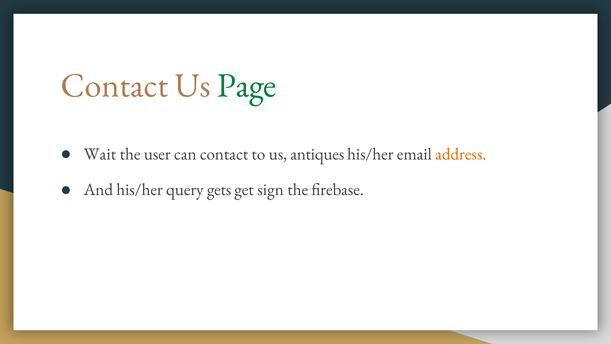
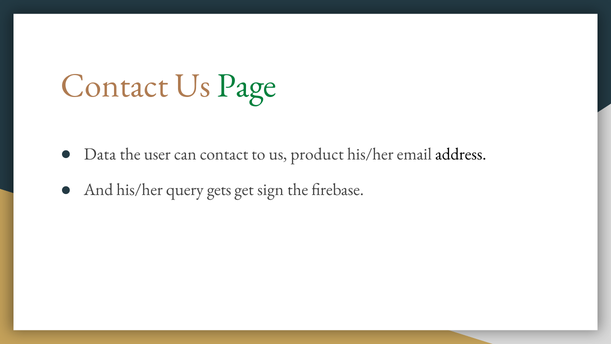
Wait: Wait -> Data
antiques: antiques -> product
address colour: orange -> black
